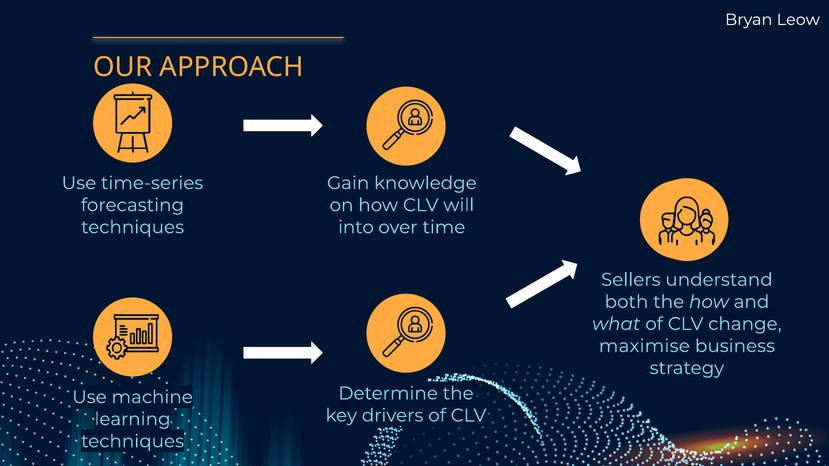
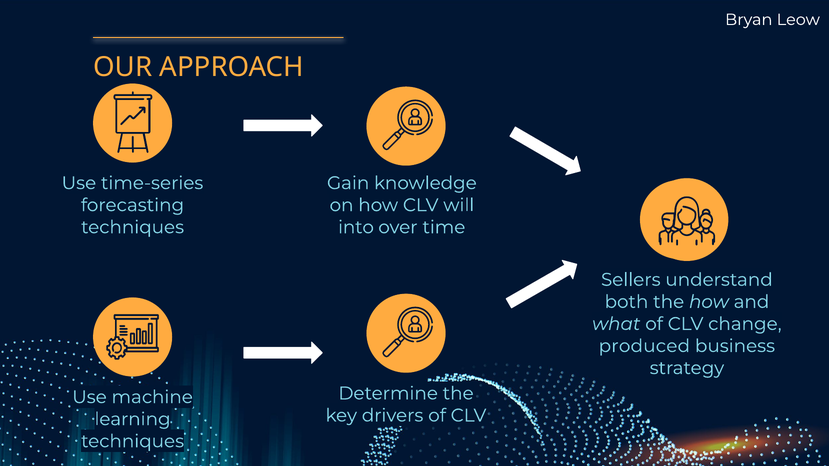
maximise: maximise -> produced
